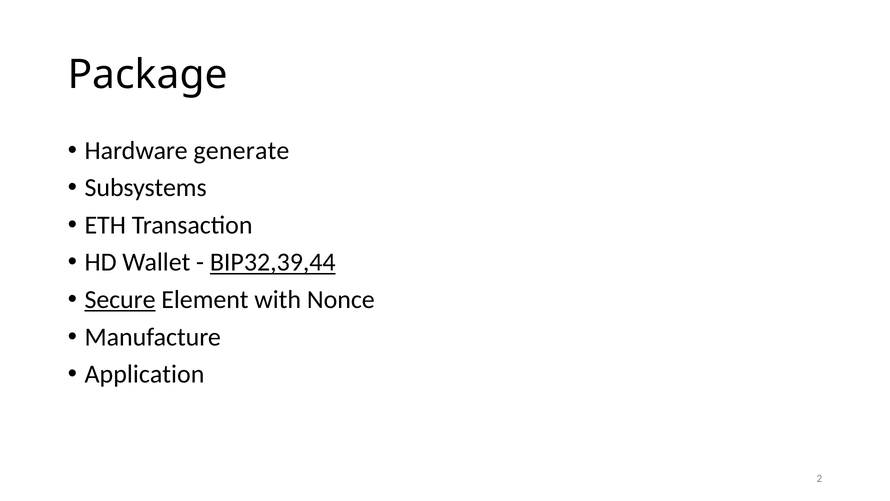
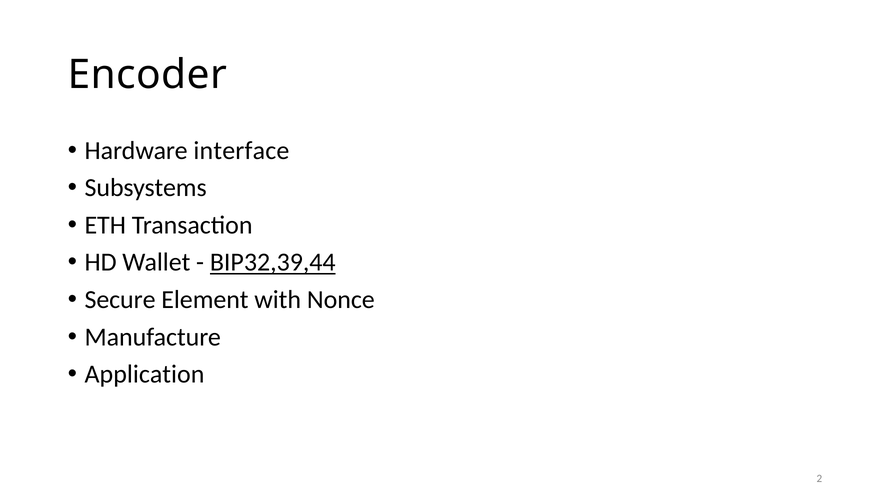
Package: Package -> Encoder
generate: generate -> interface
Secure underline: present -> none
